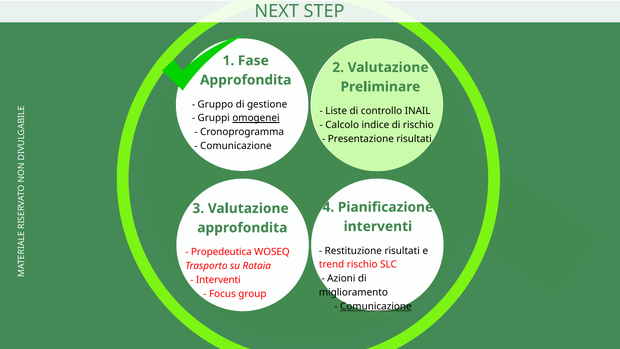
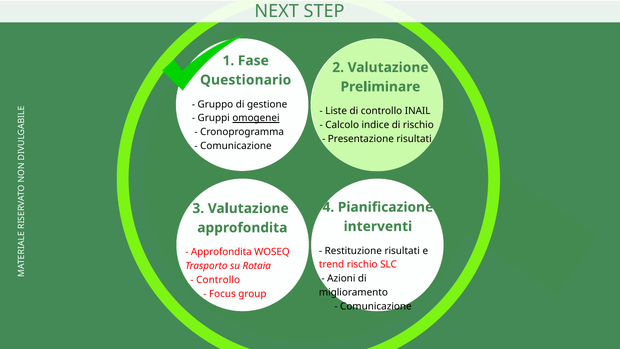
Approfondita at (246, 80): Approfondita -> Questionario
Propedeutica at (221, 252): Propedeutica -> Approfondita
Interventi at (218, 280): Interventi -> Controllo
Comunicazione at (376, 306) underline: present -> none
